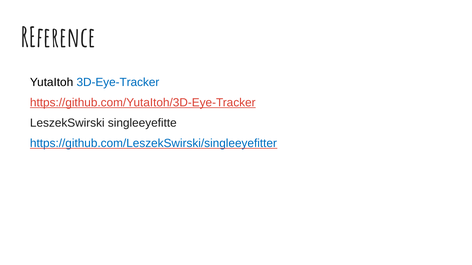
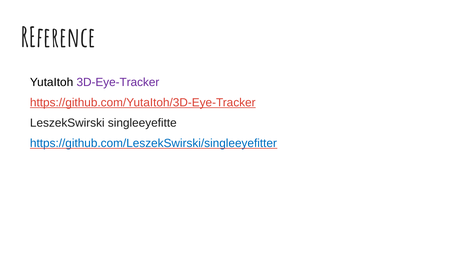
3D-Eye-Tracker colour: blue -> purple
